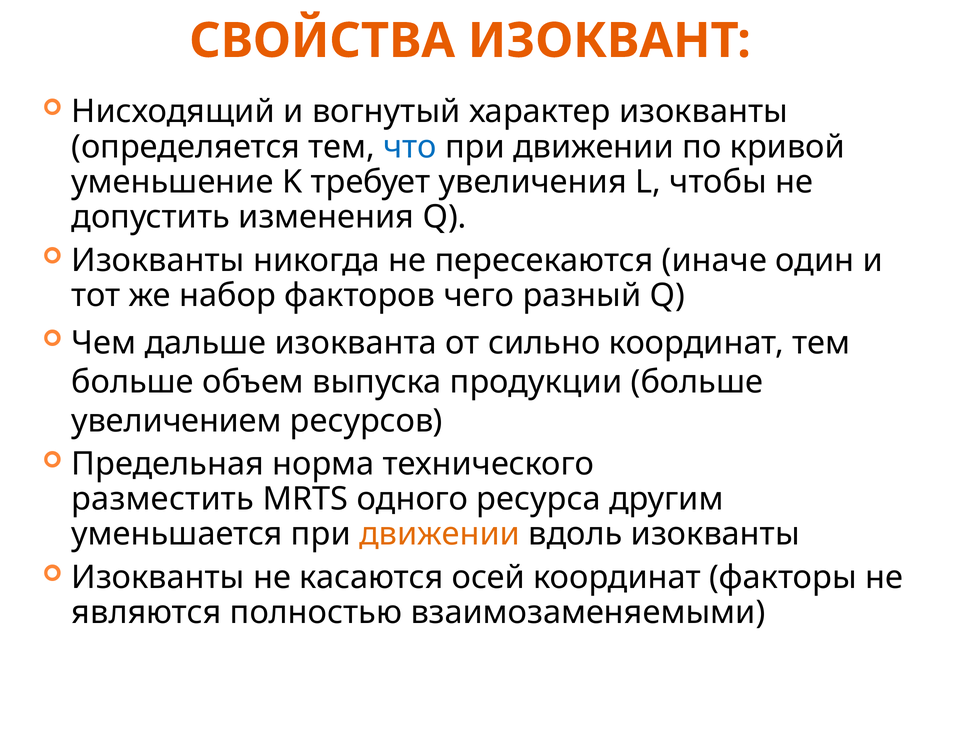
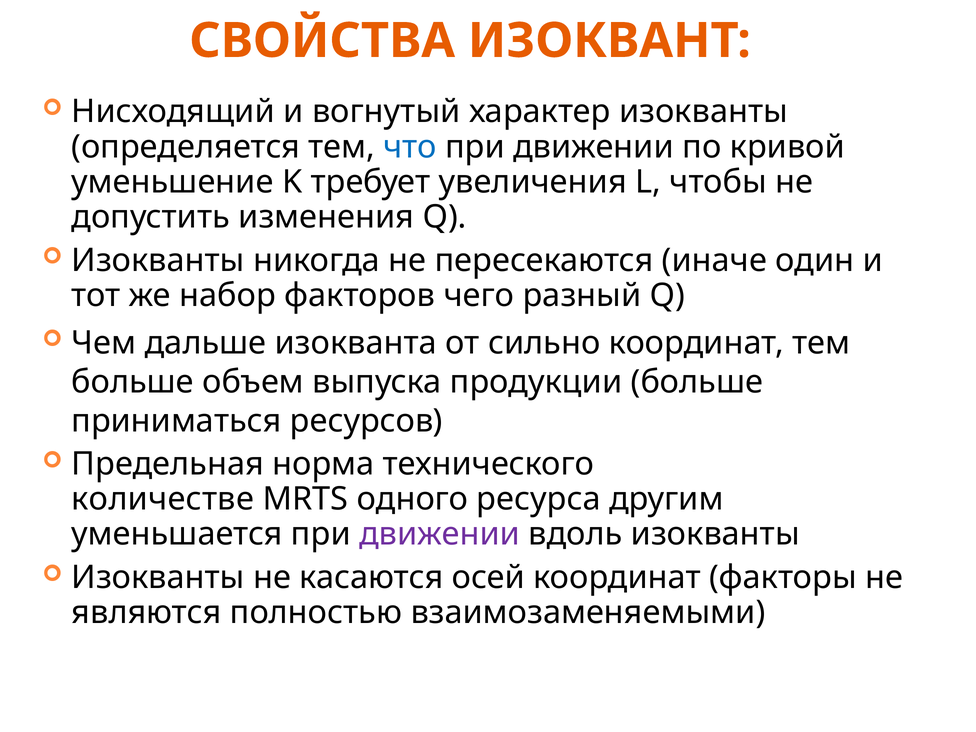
увеличением: увеличением -> приниматься
разместить: разместить -> количестве
движении at (440, 534) colour: orange -> purple
